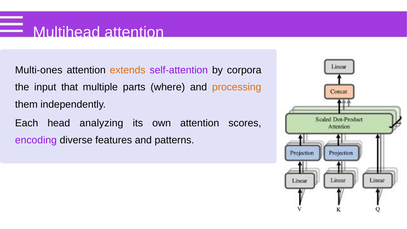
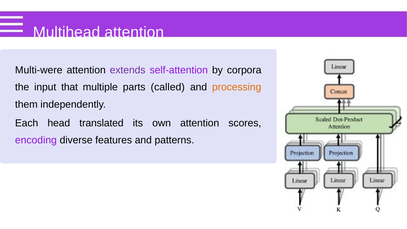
Multi-ones: Multi-ones -> Multi-were
extends colour: orange -> purple
where: where -> called
analyzing: analyzing -> translated
